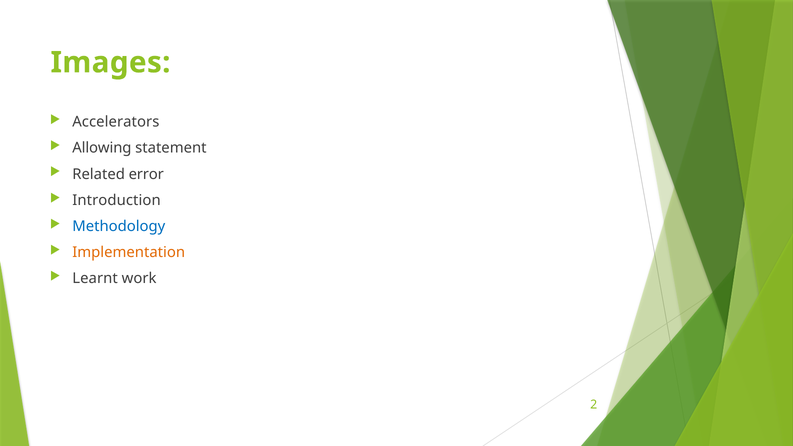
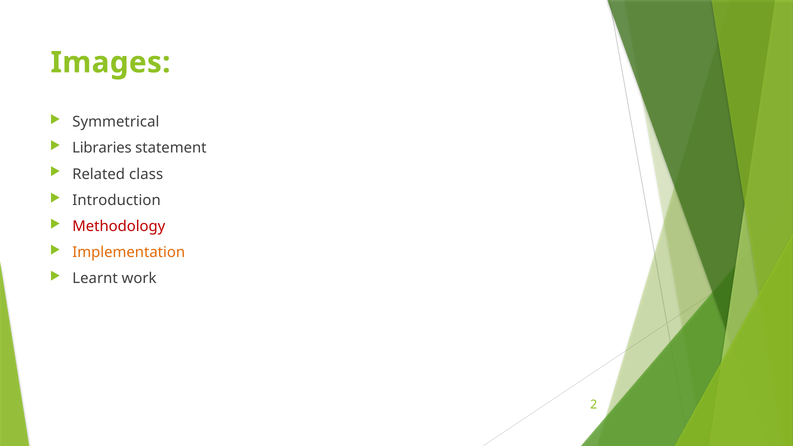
Accelerators: Accelerators -> Symmetrical
Allowing: Allowing -> Libraries
error: error -> class
Methodology colour: blue -> red
